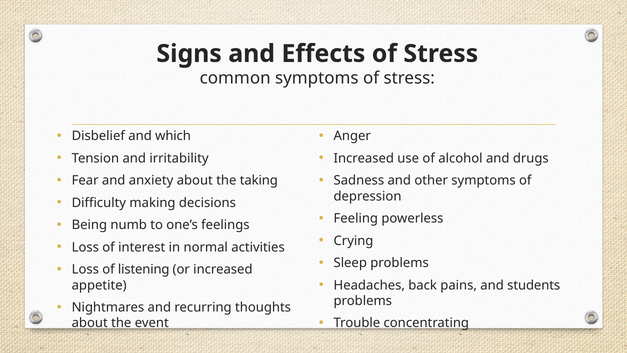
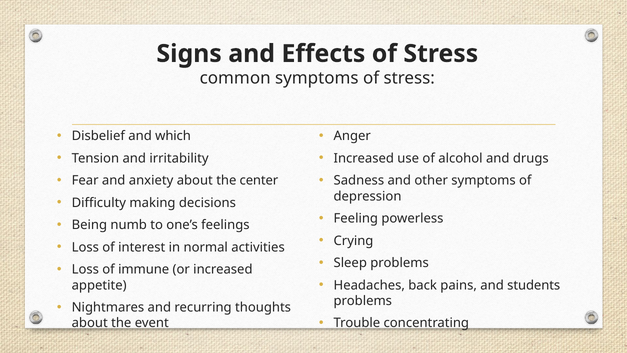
taking: taking -> center
listening: listening -> immune
